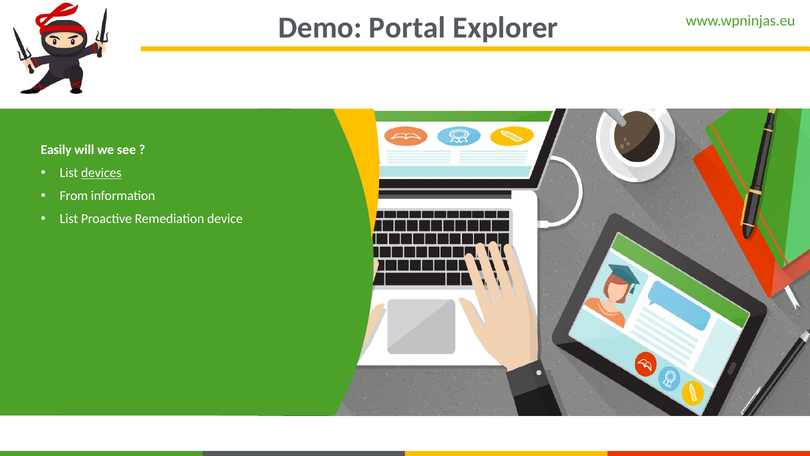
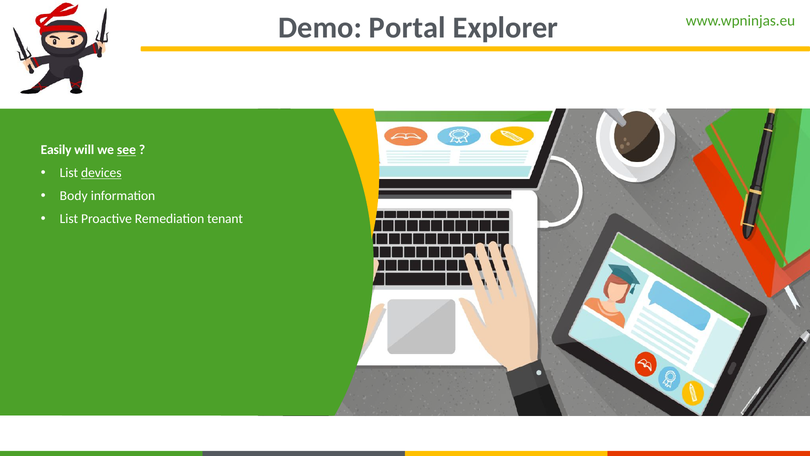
see underline: none -> present
From: From -> Body
device: device -> tenant
